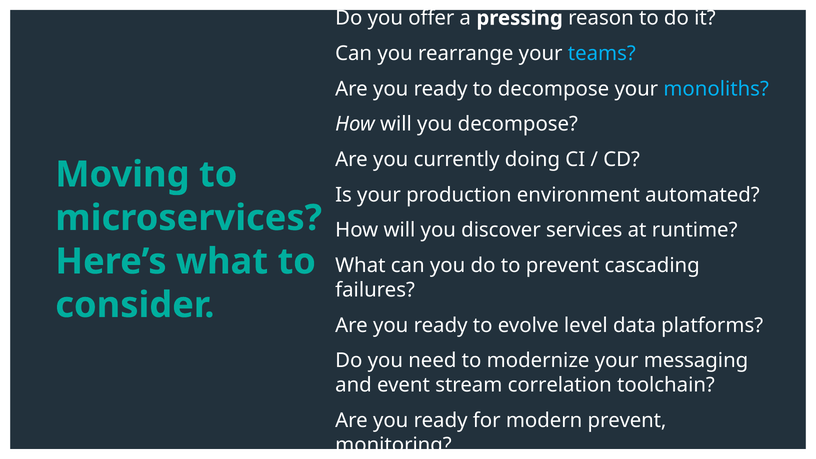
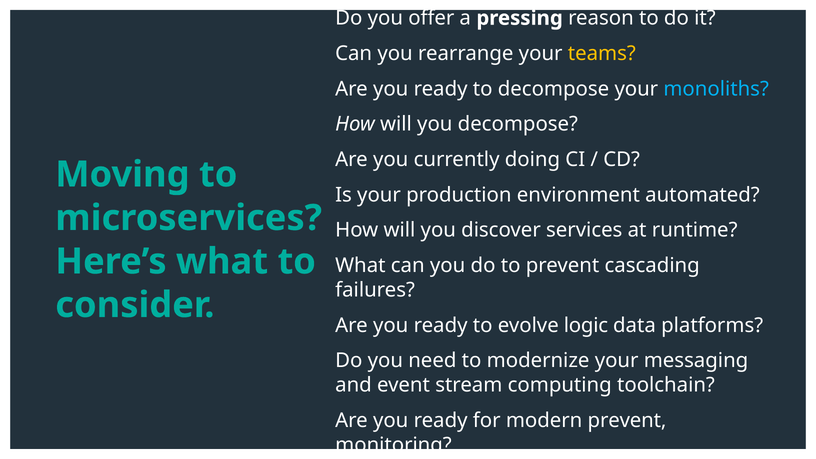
teams colour: light blue -> yellow
level: level -> logic
correlation: correlation -> computing
